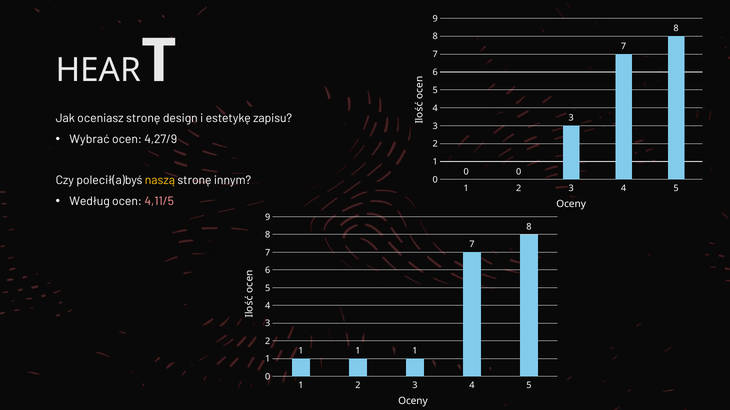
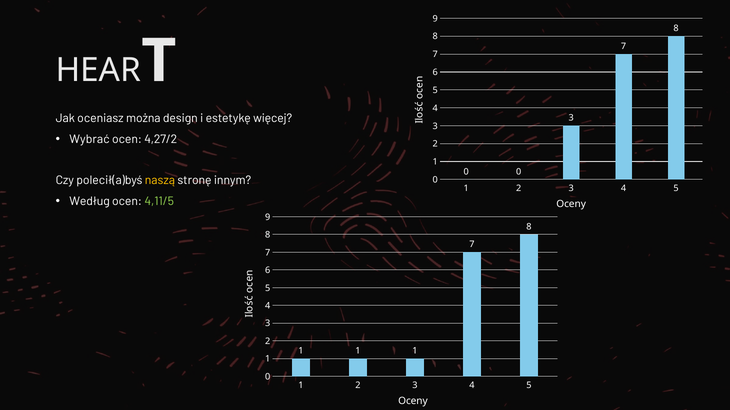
oceniasz stronę: stronę -> można
zapisu: zapisu -> więcej
4,27/9: 4,27/9 -> 4,27/2
4,11/5 colour: pink -> light green
